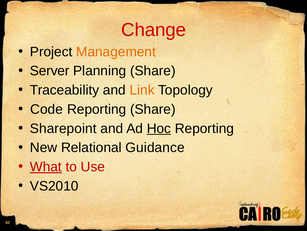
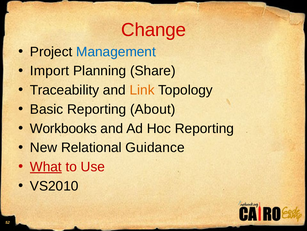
Management colour: orange -> blue
Server: Server -> Import
Code: Code -> Basic
Reporting Share: Share -> About
Sharepoint: Sharepoint -> Workbooks
Hoc underline: present -> none
